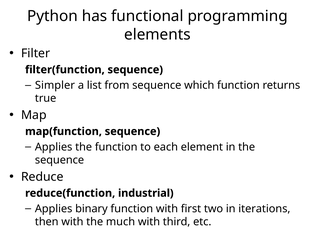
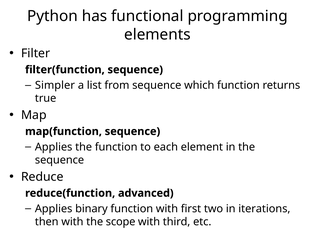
industrial: industrial -> advanced
much: much -> scope
